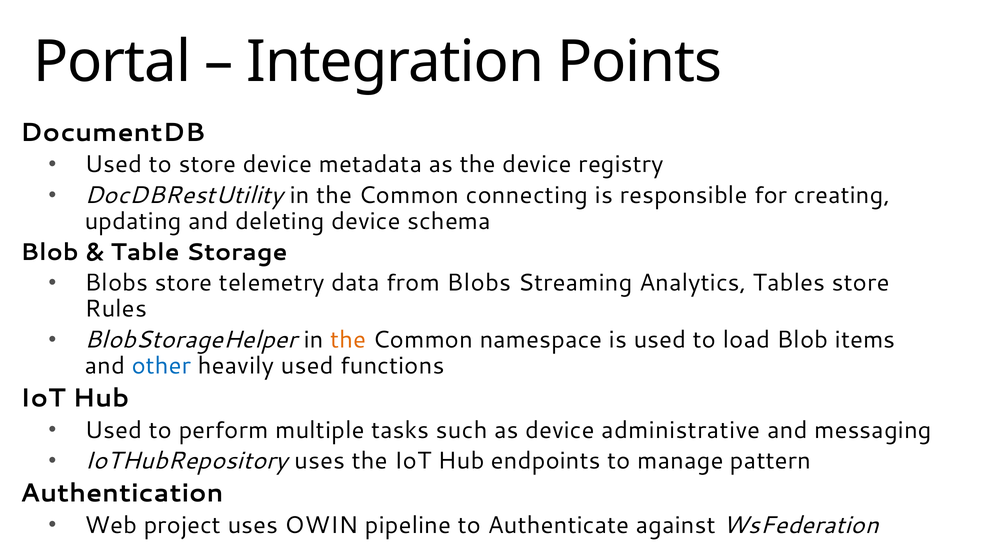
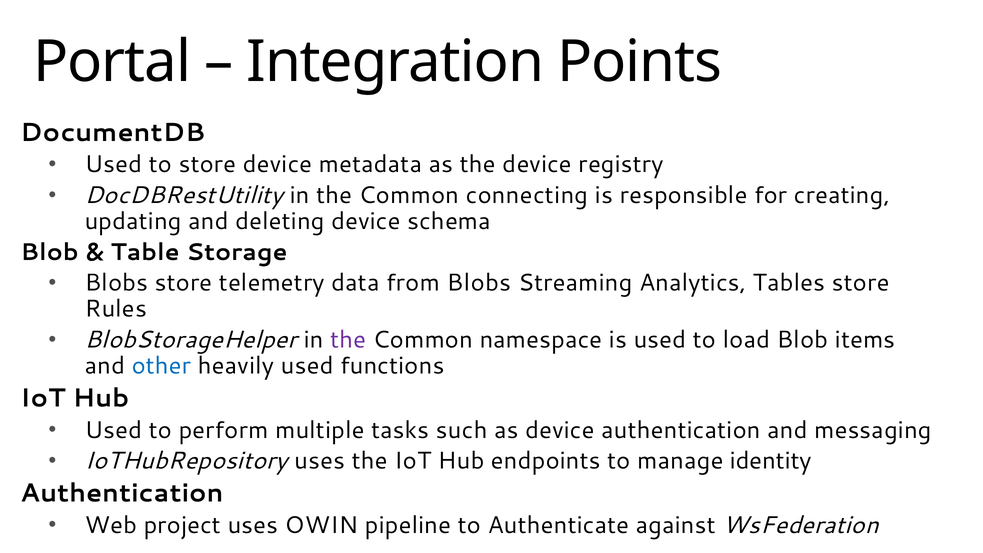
the at (348, 340) colour: orange -> purple
device administrative: administrative -> authentication
pattern: pattern -> identity
